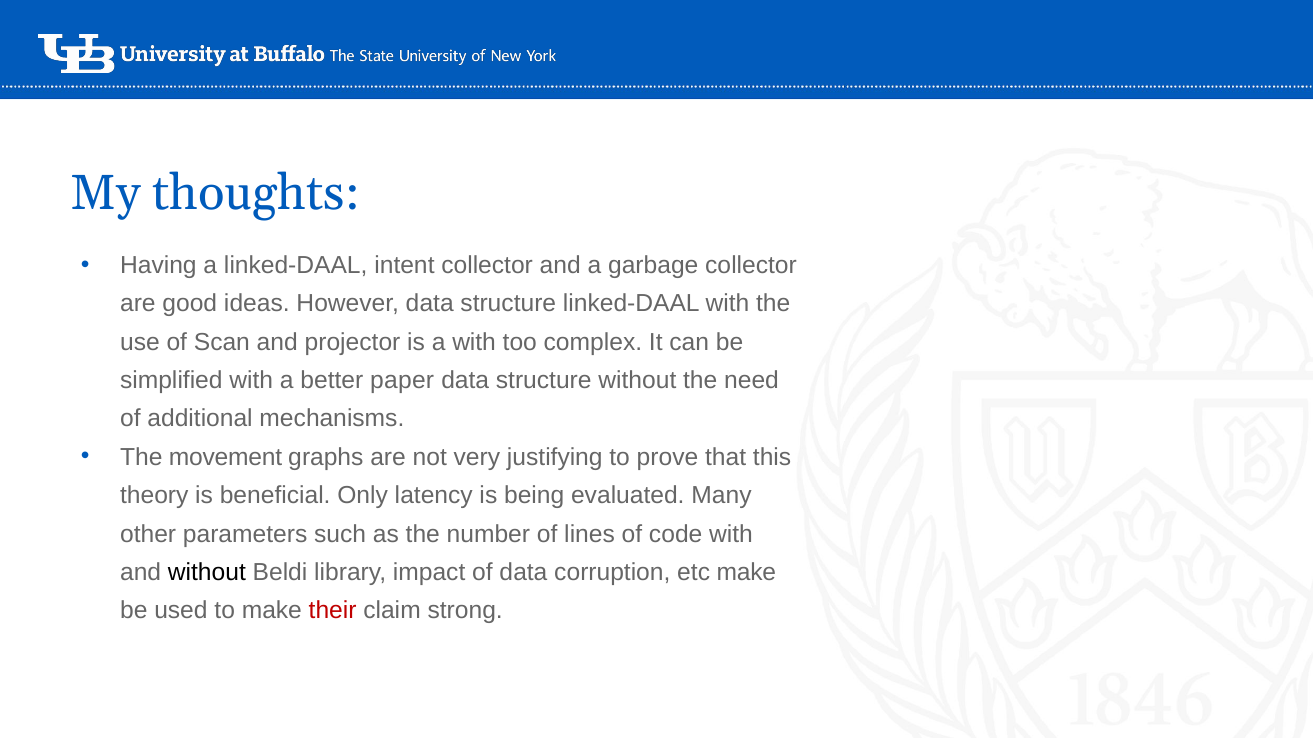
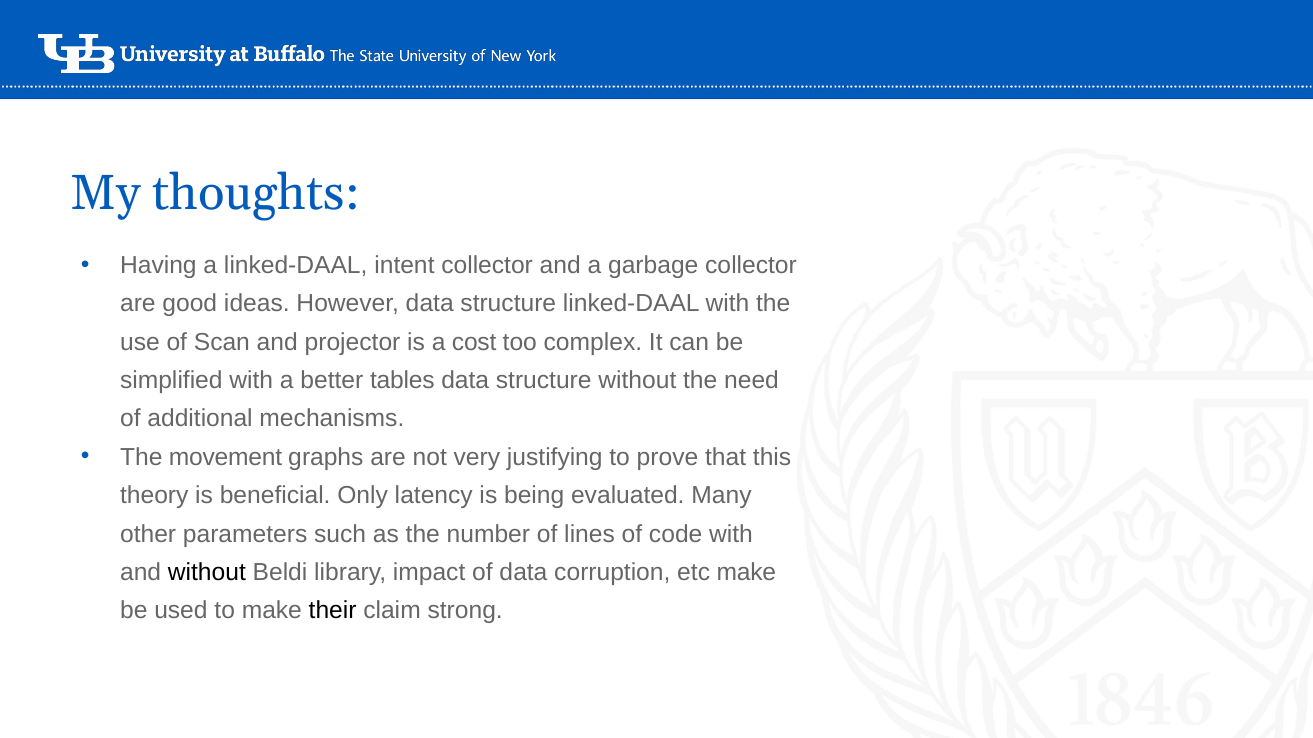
a with: with -> cost
paper: paper -> tables
their colour: red -> black
